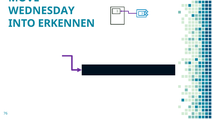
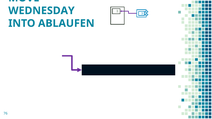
ERKENNEN: ERKENNEN -> ABLAUFEN
